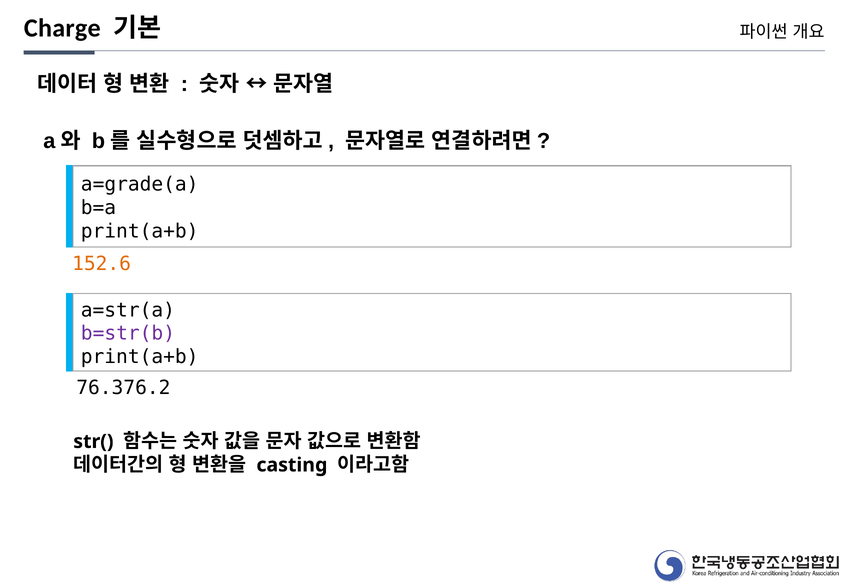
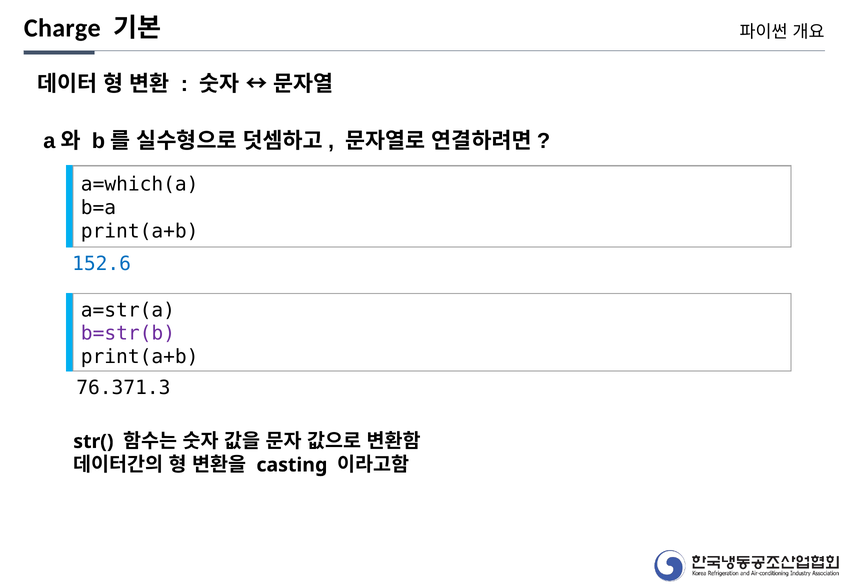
a=grade(a: a=grade(a -> a=which(a
152.6 colour: orange -> blue
76.376.2: 76.376.2 -> 76.371.3
